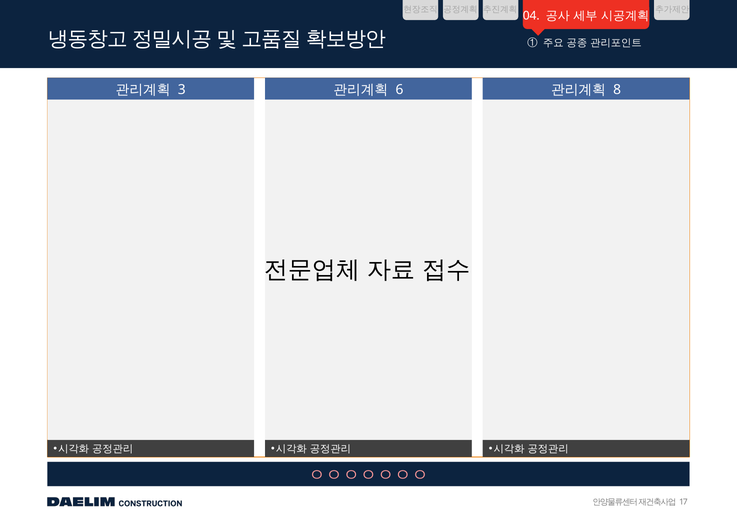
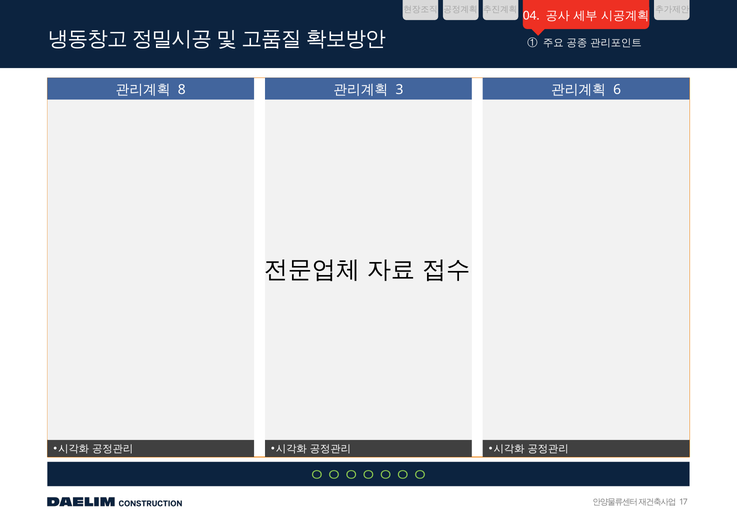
3: 3 -> 8
6: 6 -> 3
8: 8 -> 6
ㅇㅇㅇㅇㅇㅇㅇ colour: pink -> light green
